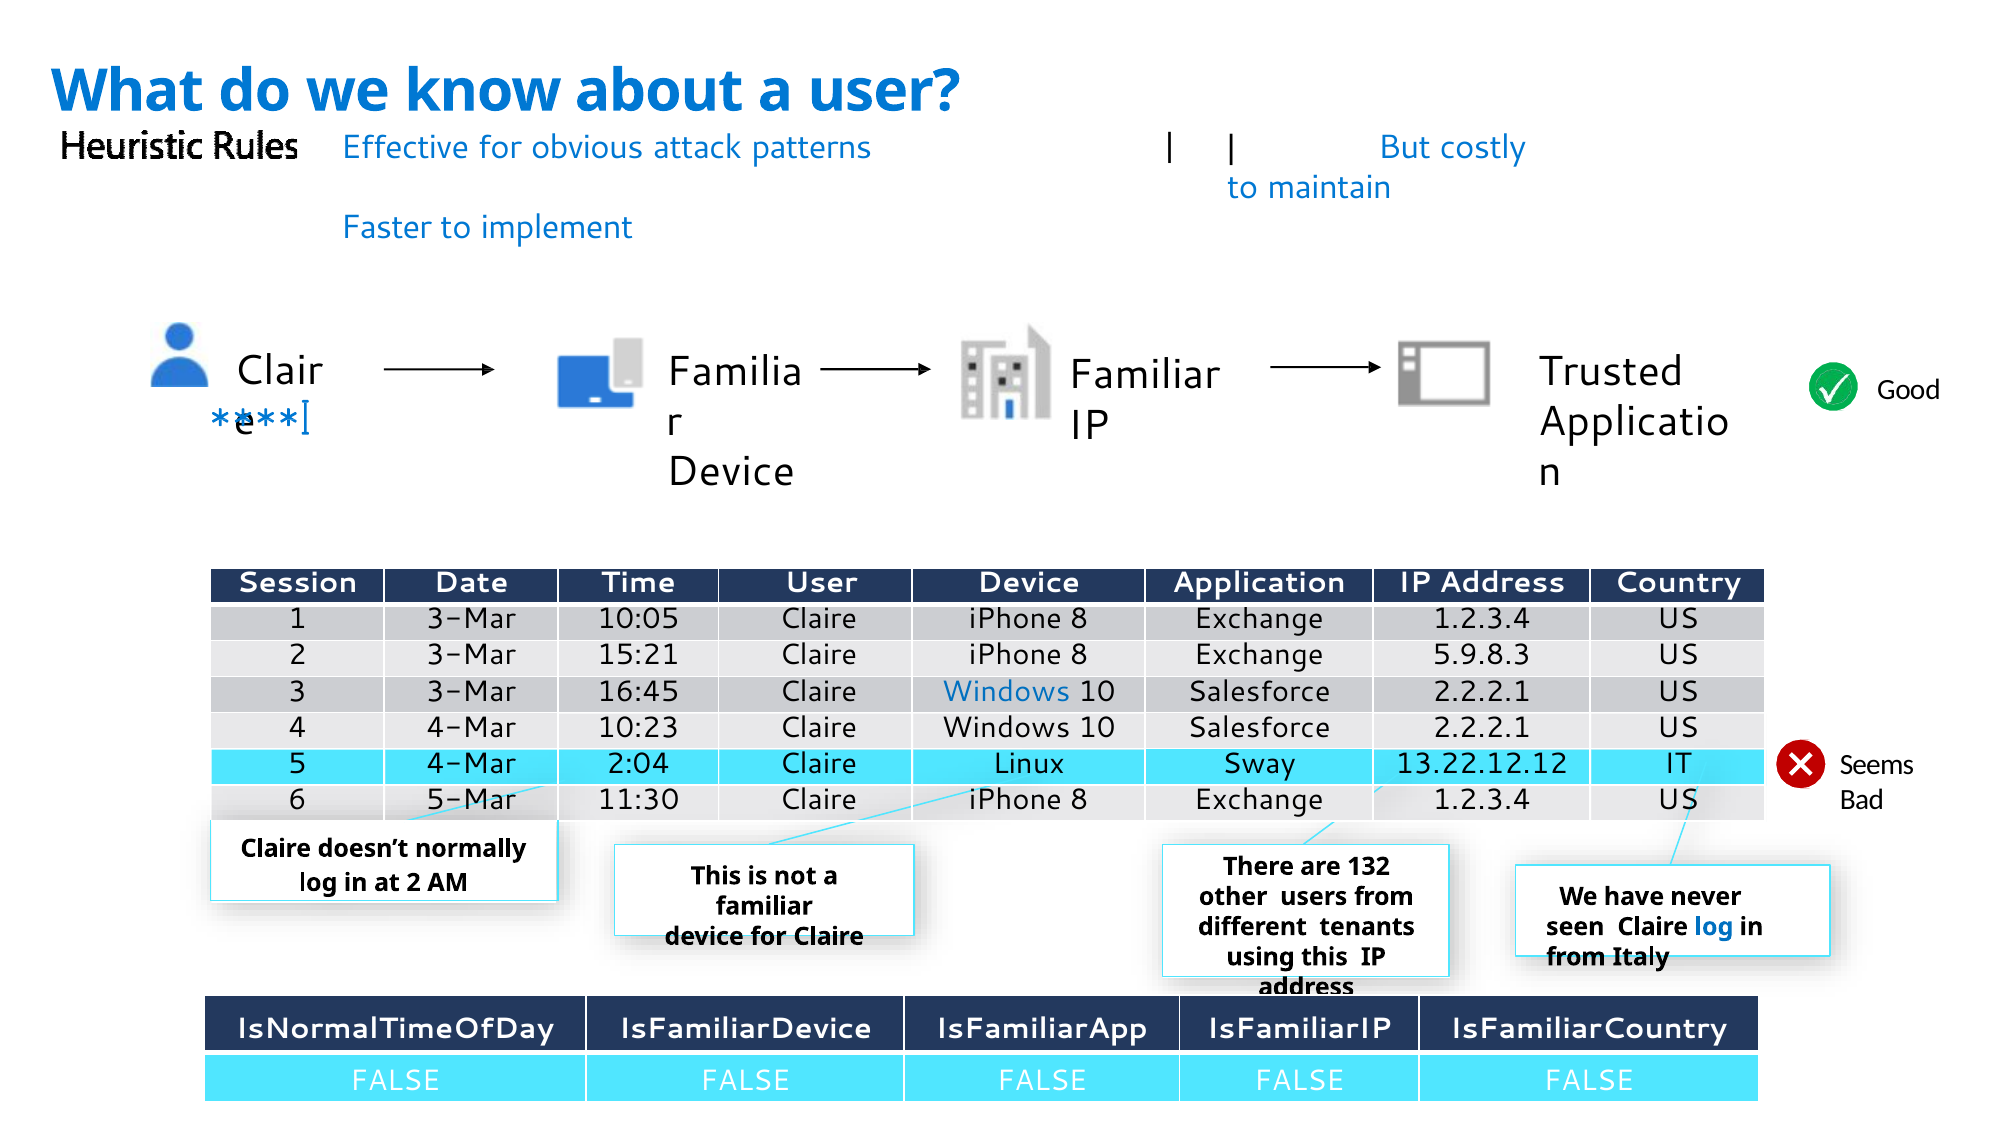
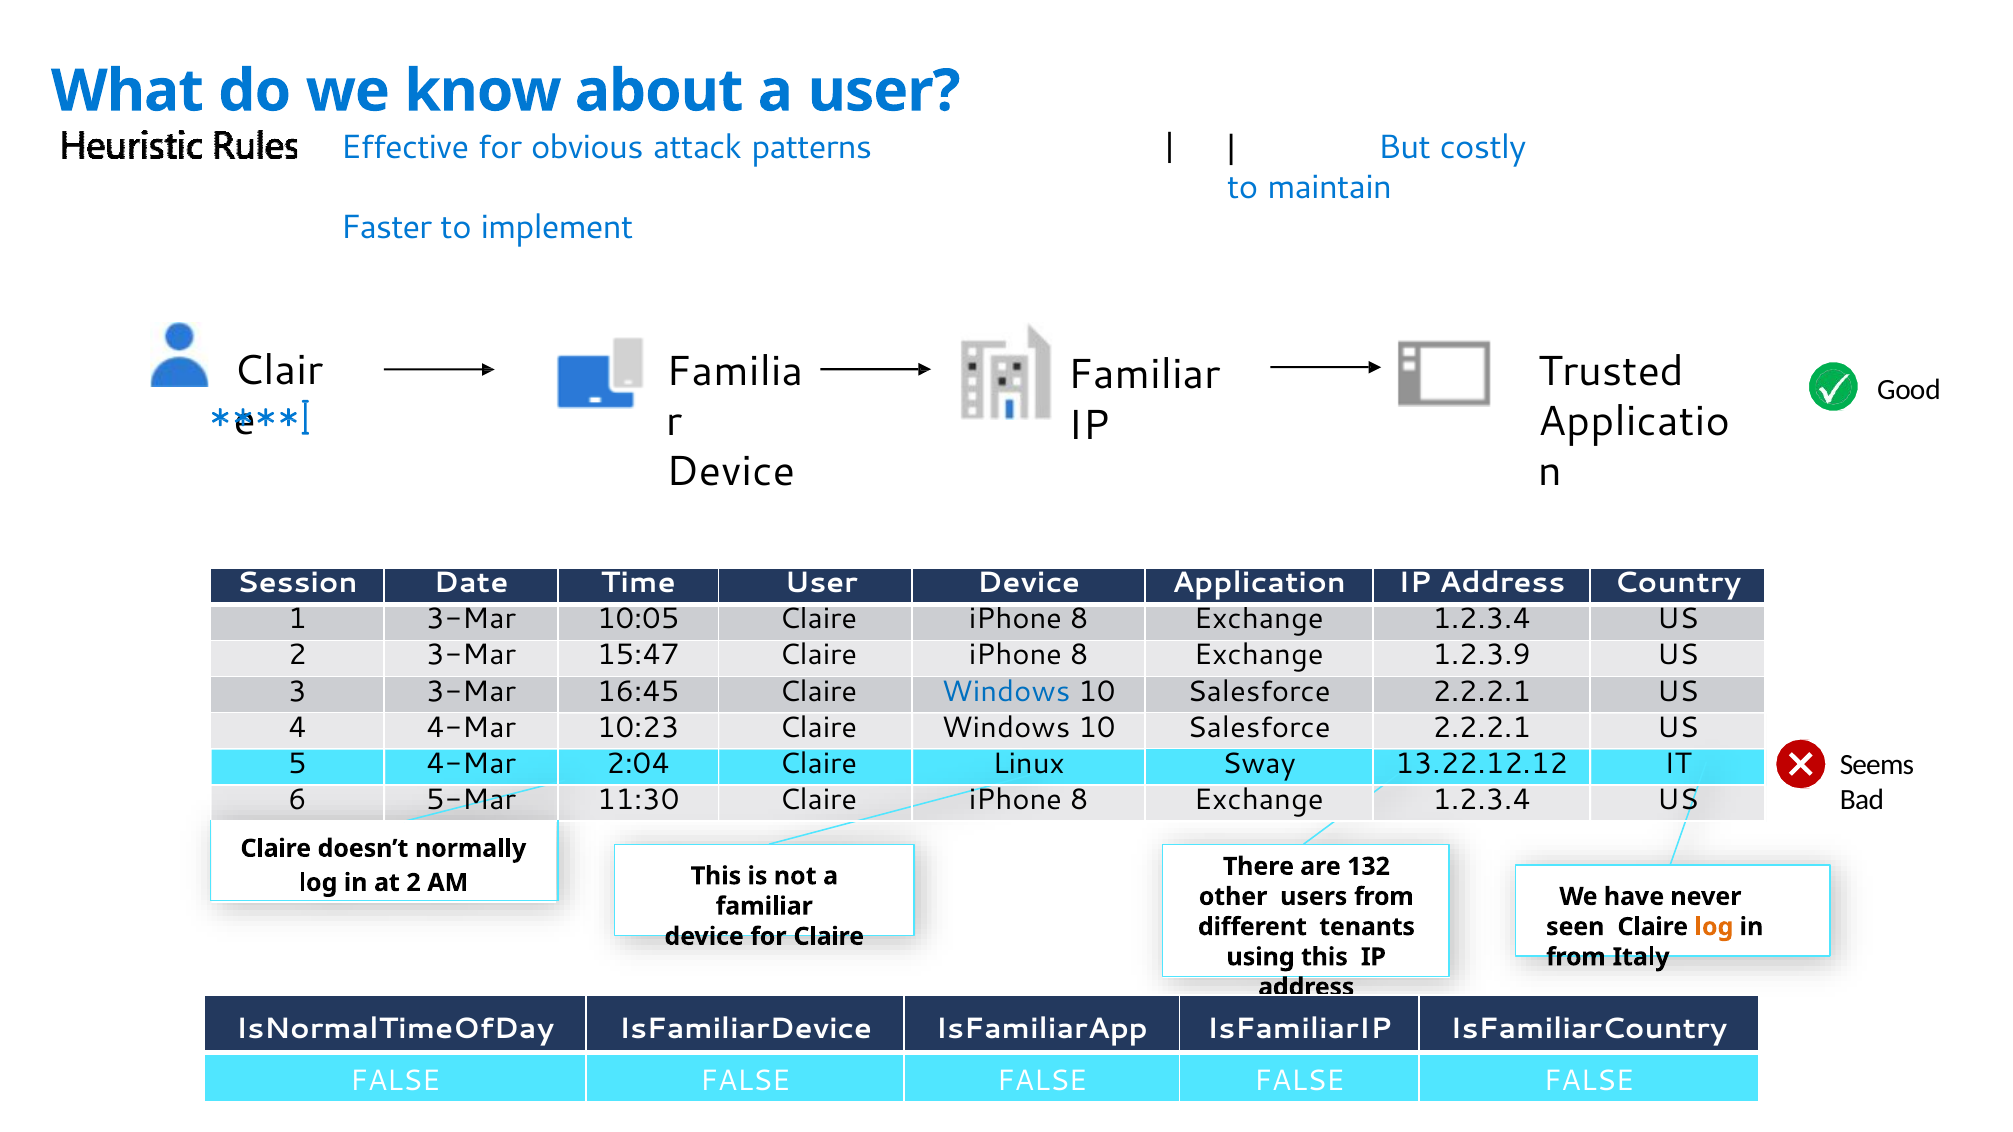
15:21: 15:21 -> 15:47
5.9.8.3: 5.9.8.3 -> 1.2.3.9
log at (1714, 927) colour: blue -> orange
